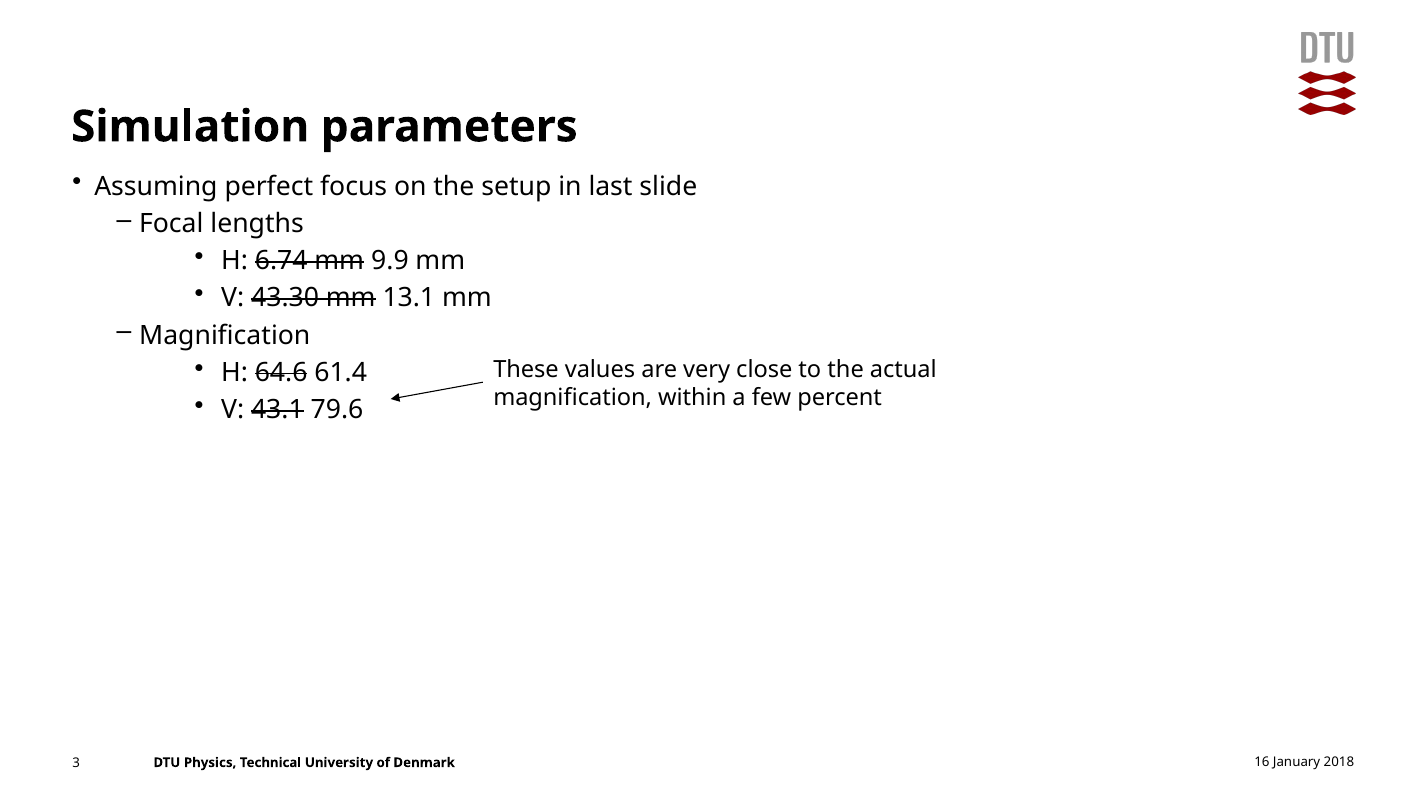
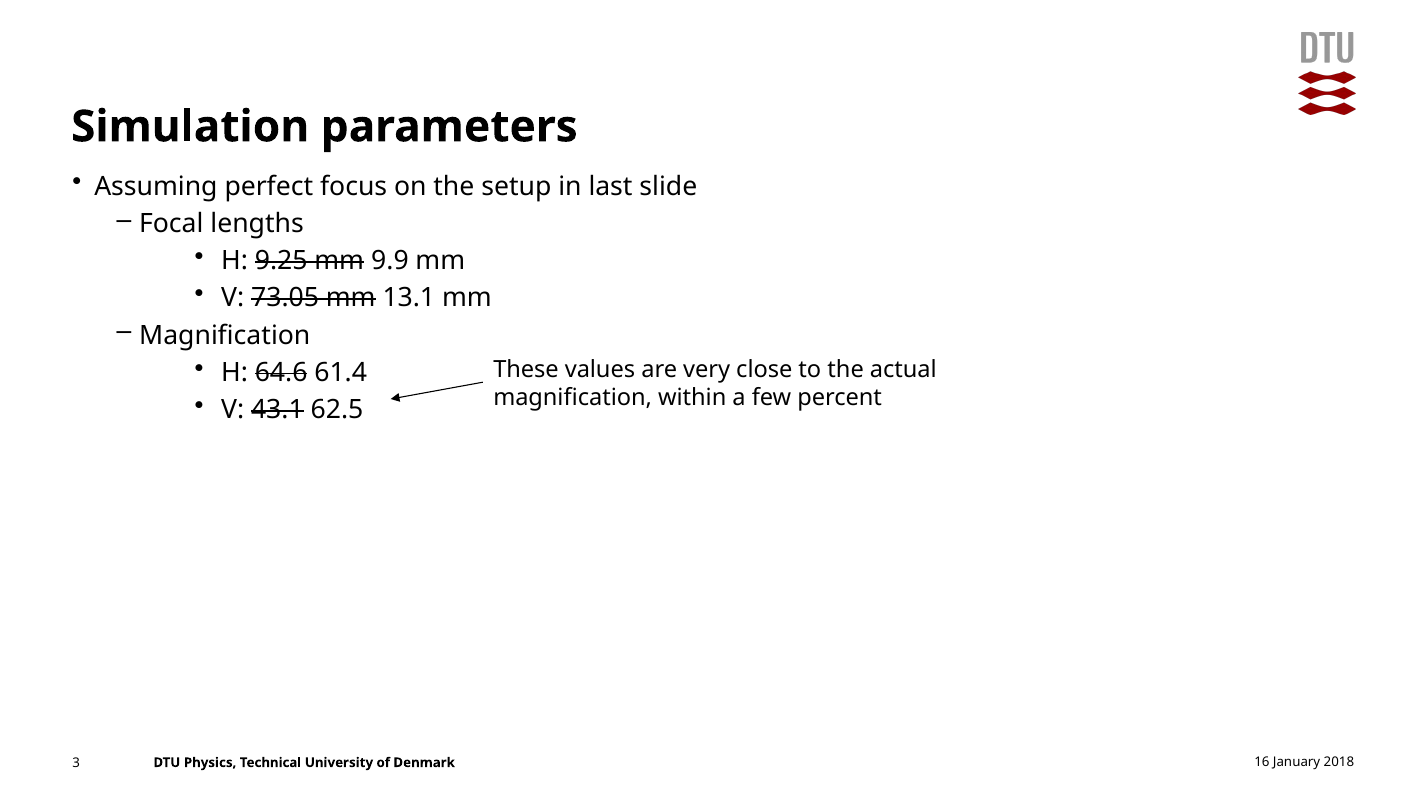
6.74: 6.74 -> 9.25
43.30: 43.30 -> 73.05
79.6: 79.6 -> 62.5
